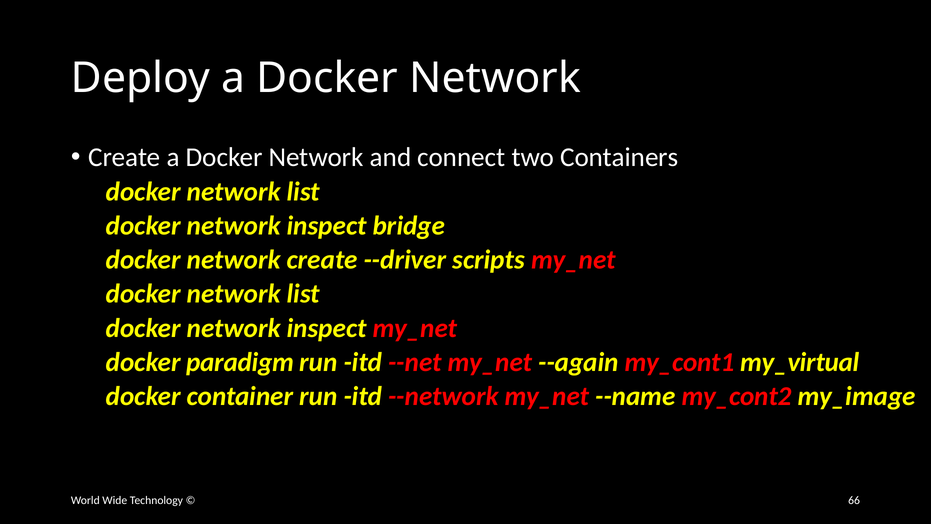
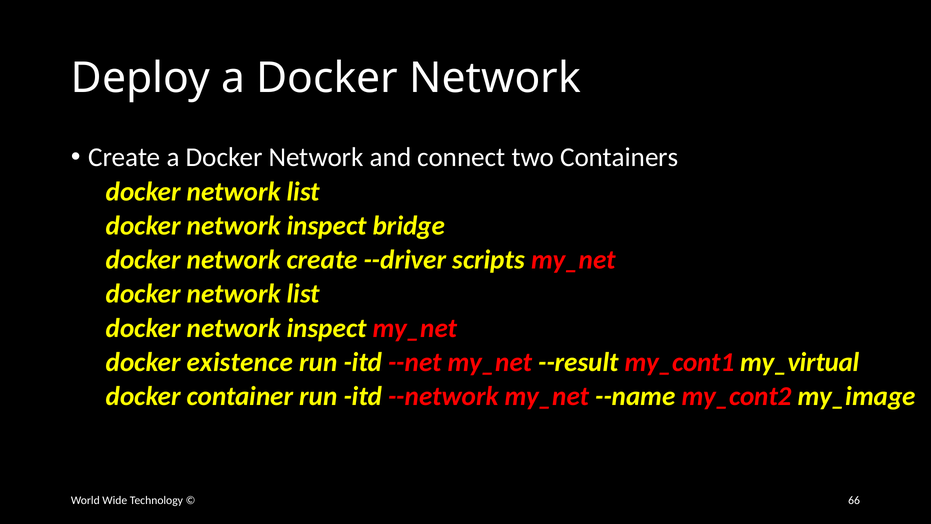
paradigm: paradigm -> existence
--again: --again -> --result
